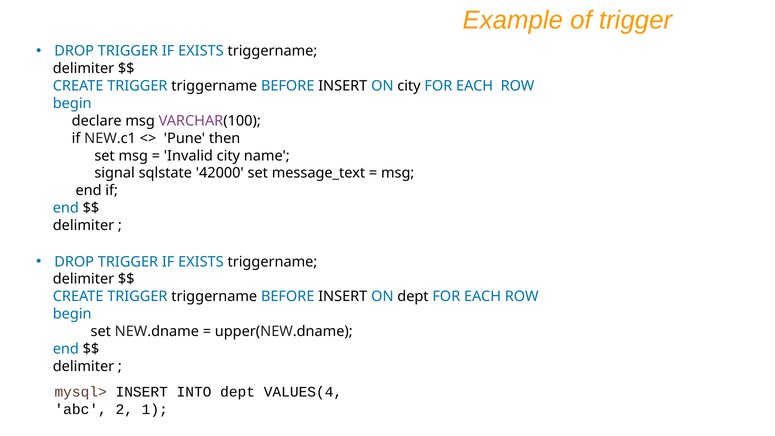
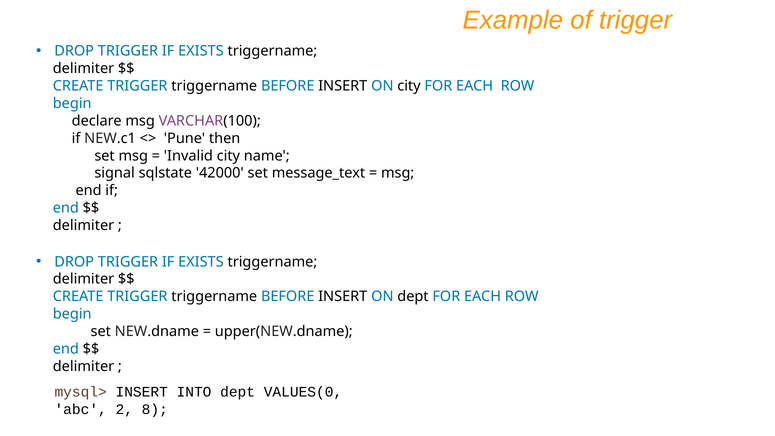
VALUES(4: VALUES(4 -> VALUES(0
1: 1 -> 8
